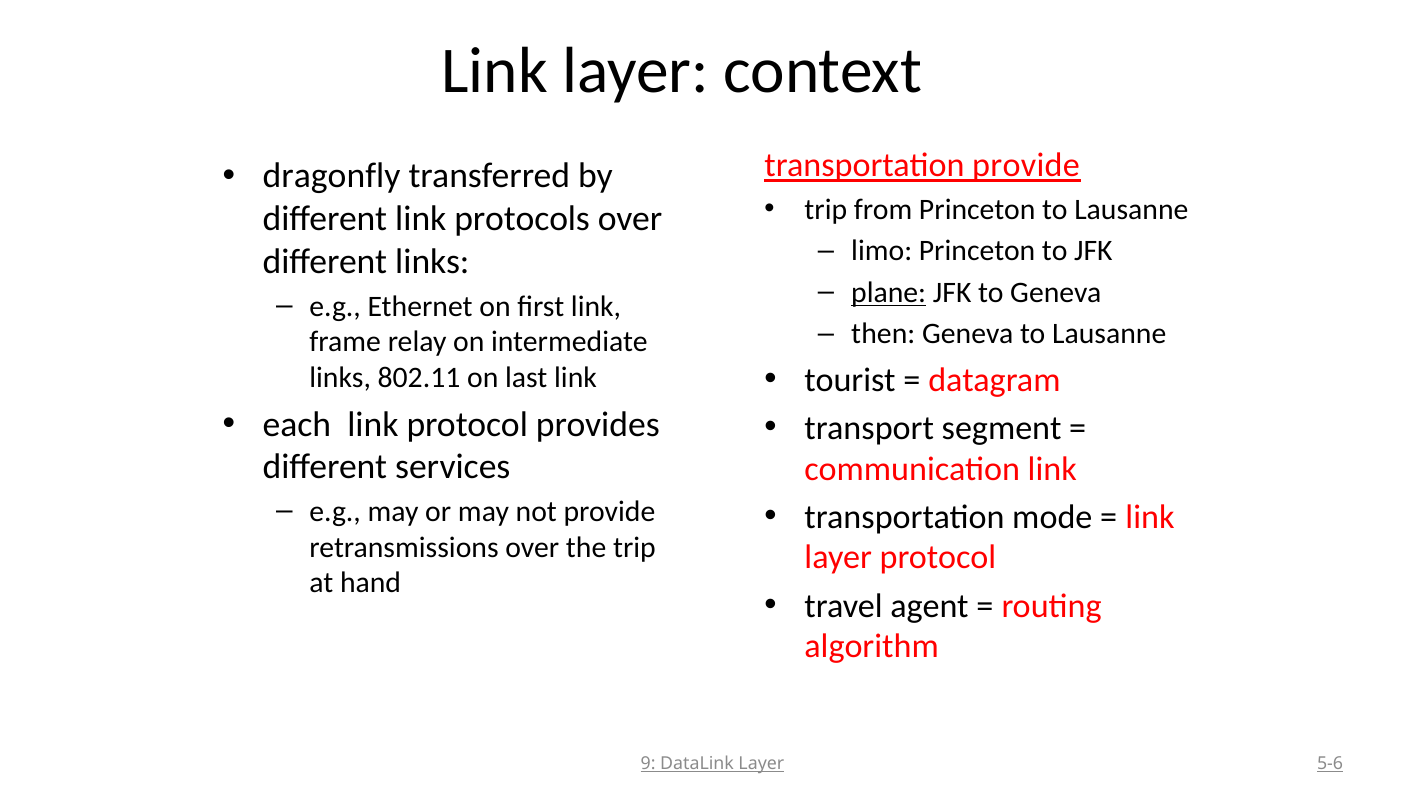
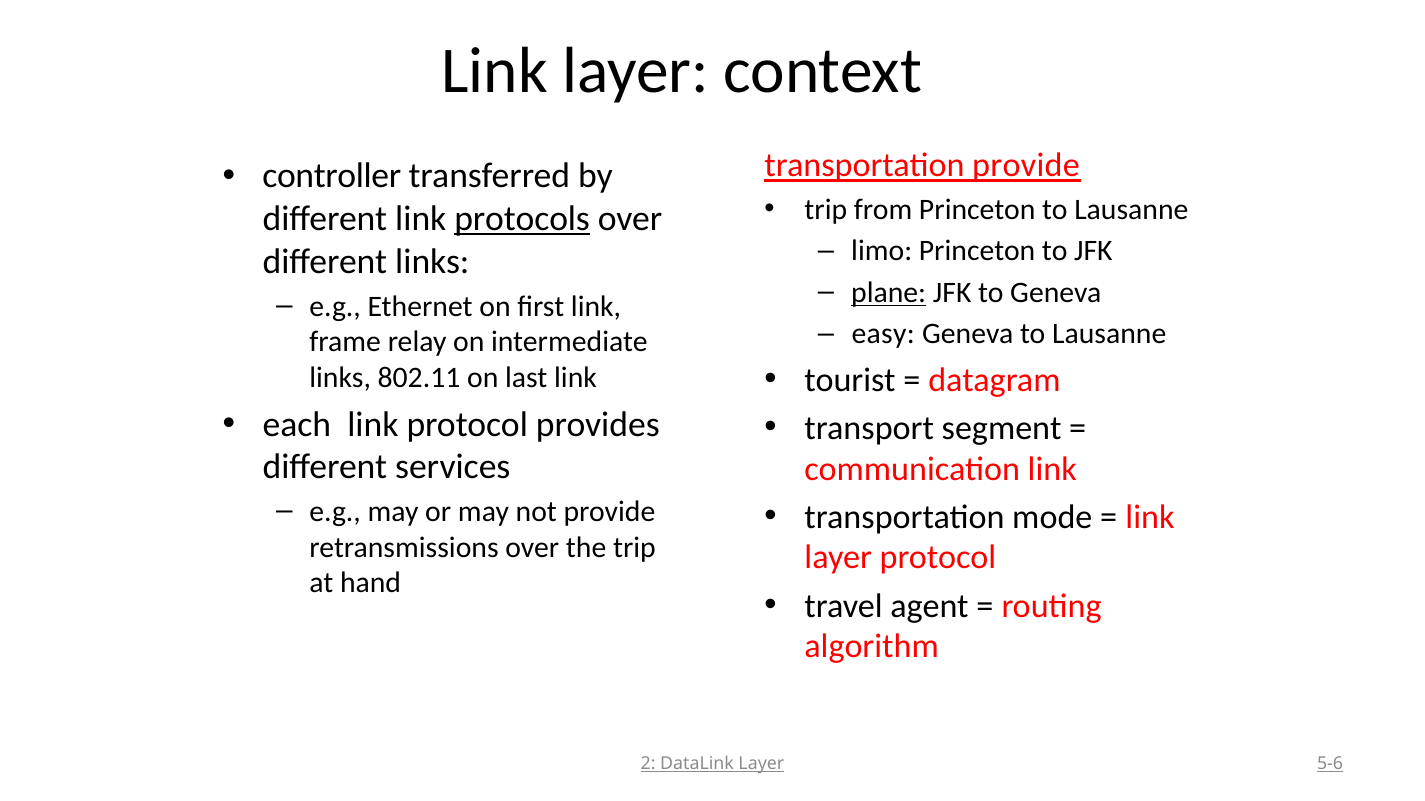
dragonfly: dragonfly -> controller
protocols underline: none -> present
then: then -> easy
9: 9 -> 2
